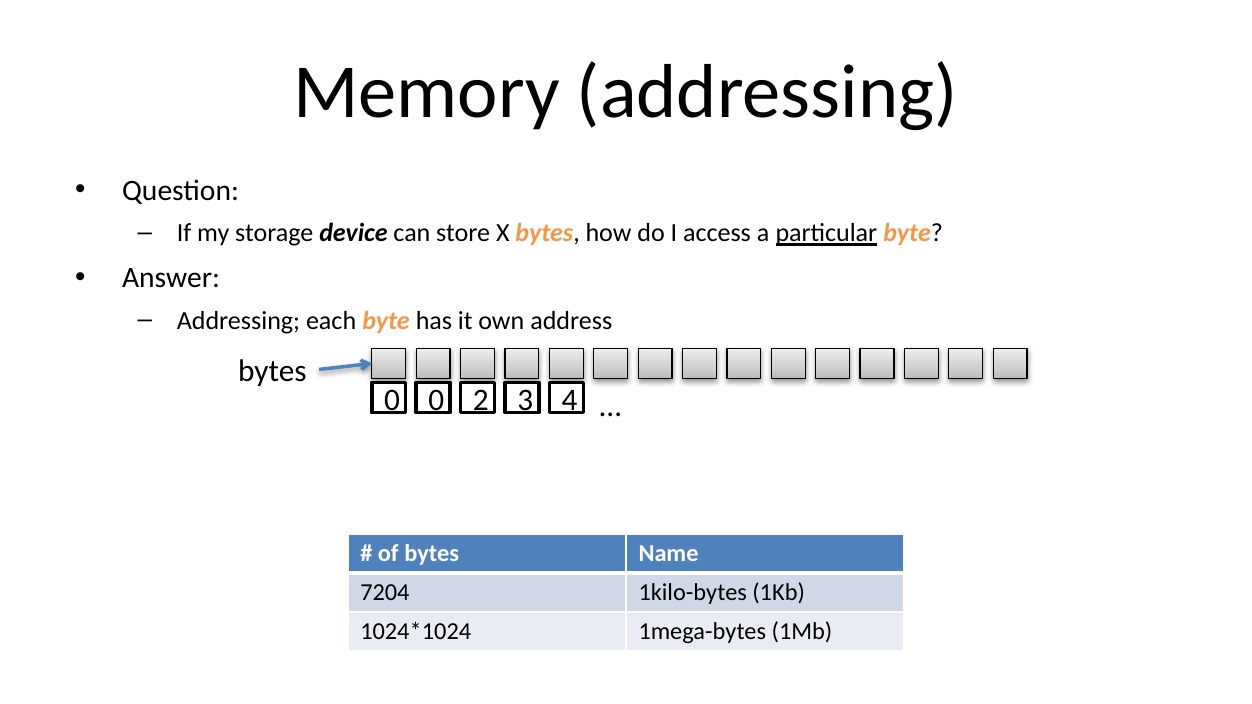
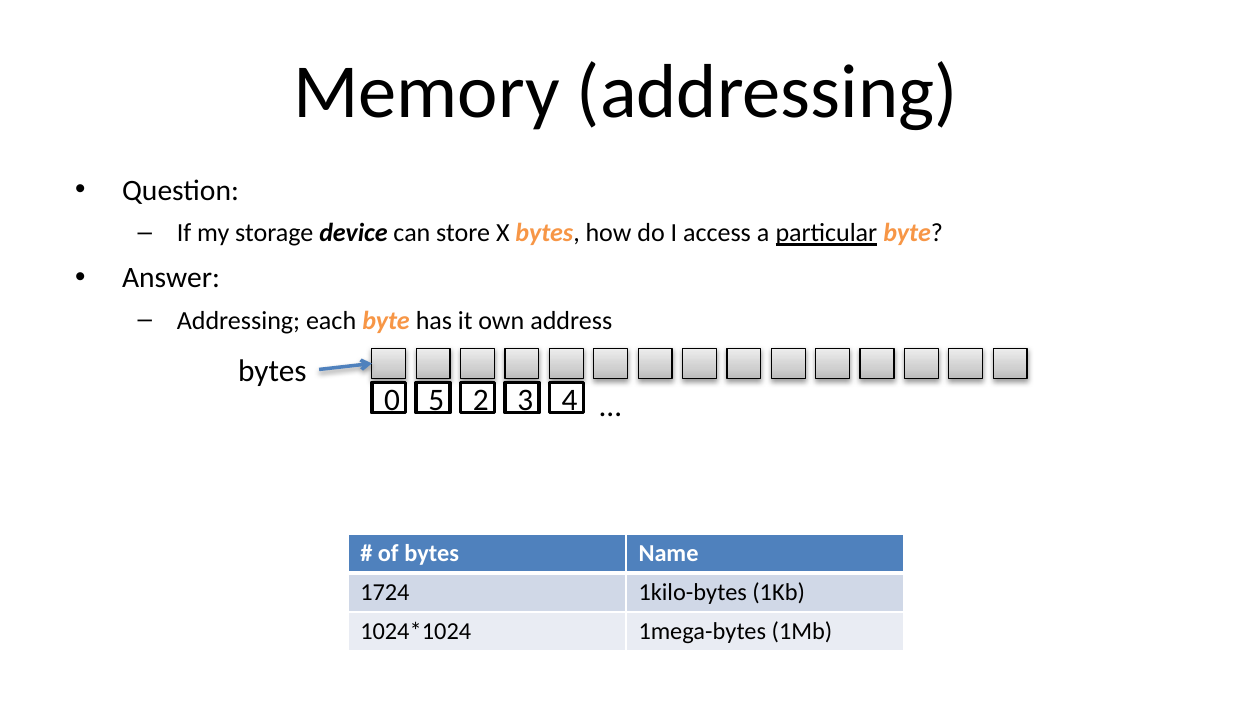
0 0: 0 -> 5
7204: 7204 -> 1724
